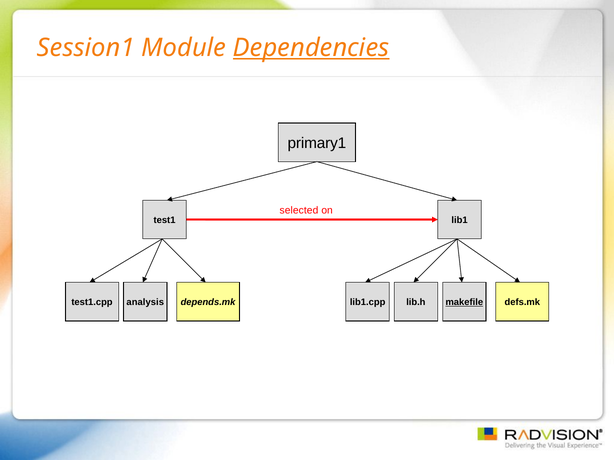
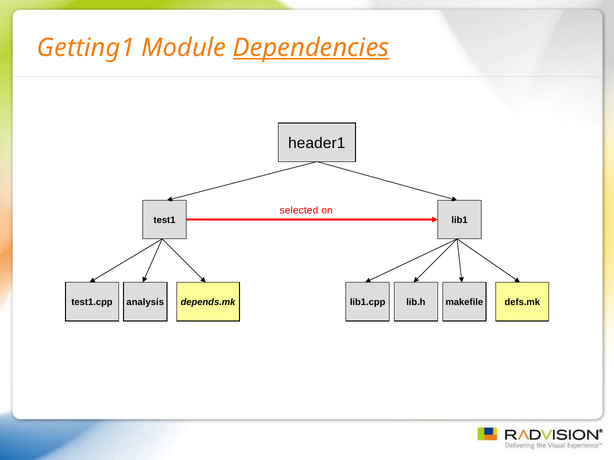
Session1: Session1 -> Getting1
primary1: primary1 -> header1
makefile underline: present -> none
